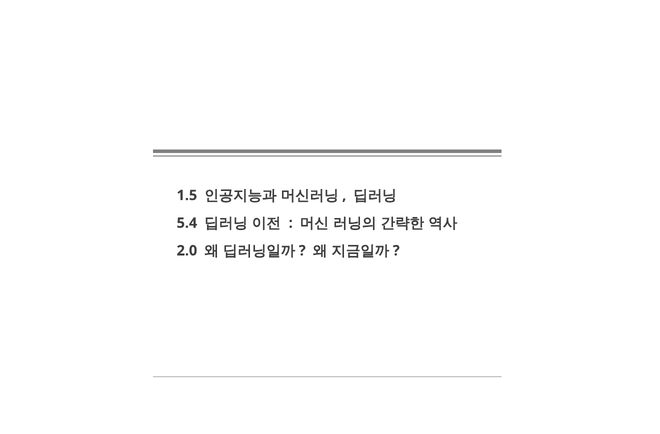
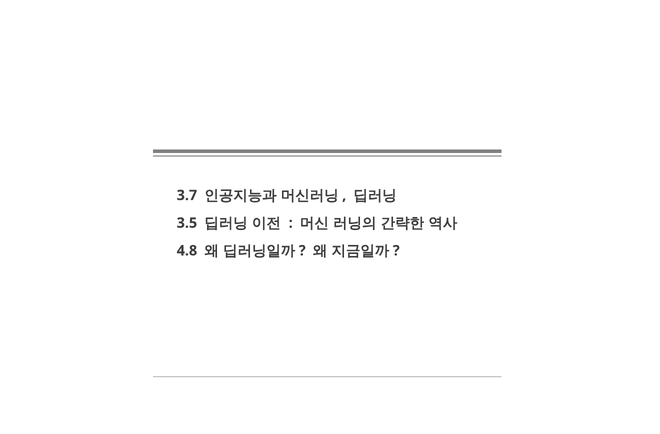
1.5: 1.5 -> 3.7
5.4: 5.4 -> 3.5
2.0: 2.0 -> 4.8
